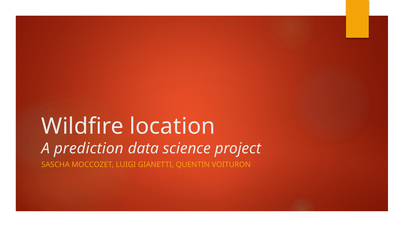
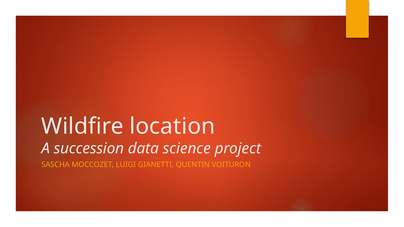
prediction: prediction -> succession
